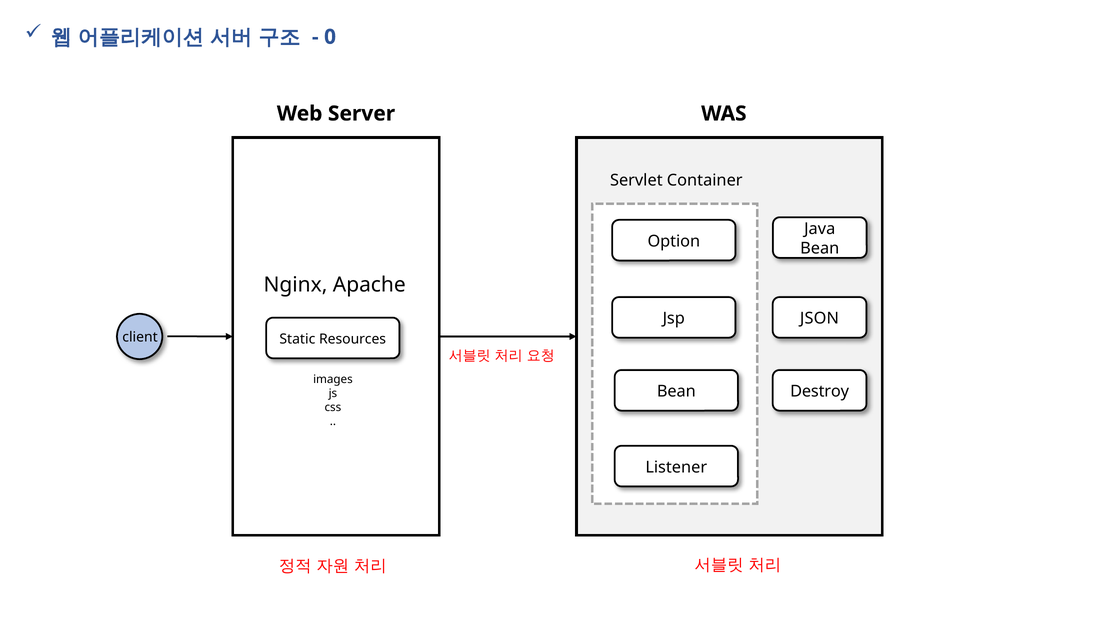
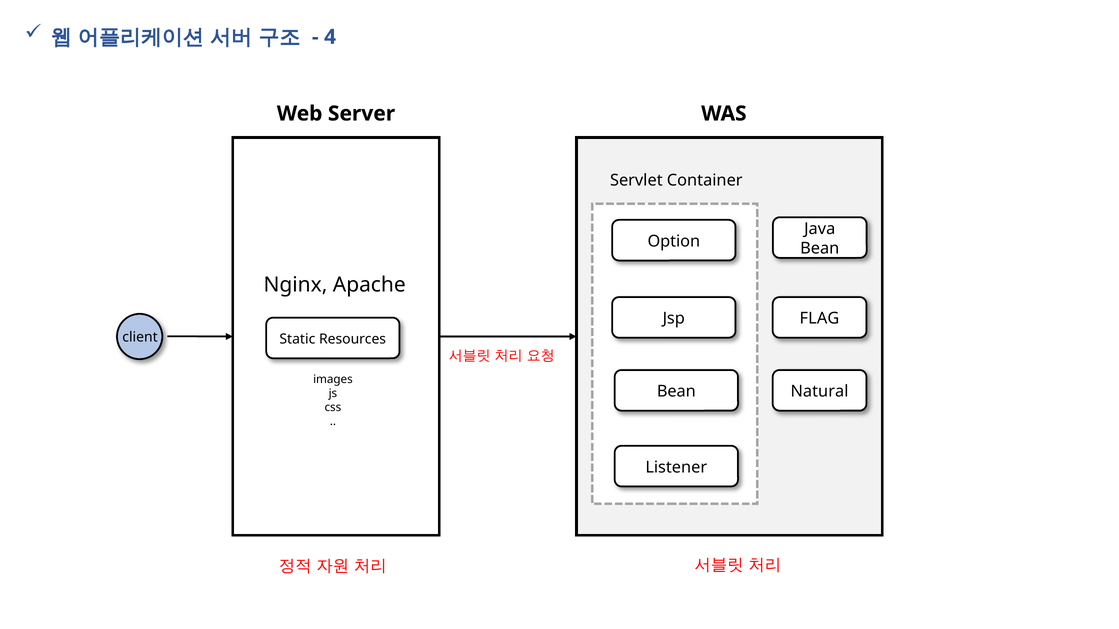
0: 0 -> 4
JSON: JSON -> FLAG
Destroy: Destroy -> Natural
